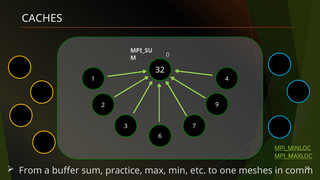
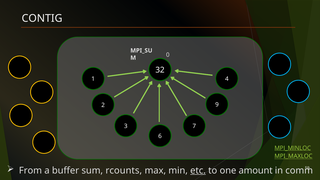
CACHES: CACHES -> CONTIG
practice: practice -> rcounts
etc underline: none -> present
meshes: meshes -> amount
